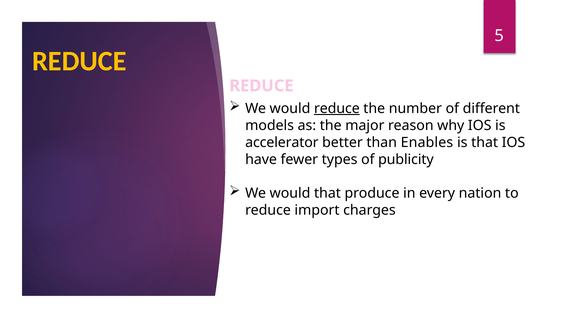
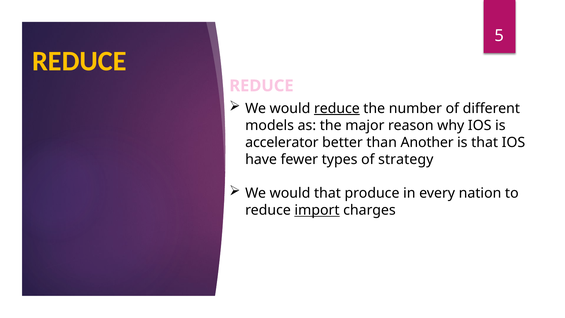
Enables: Enables -> Another
publicity: publicity -> strategy
import underline: none -> present
